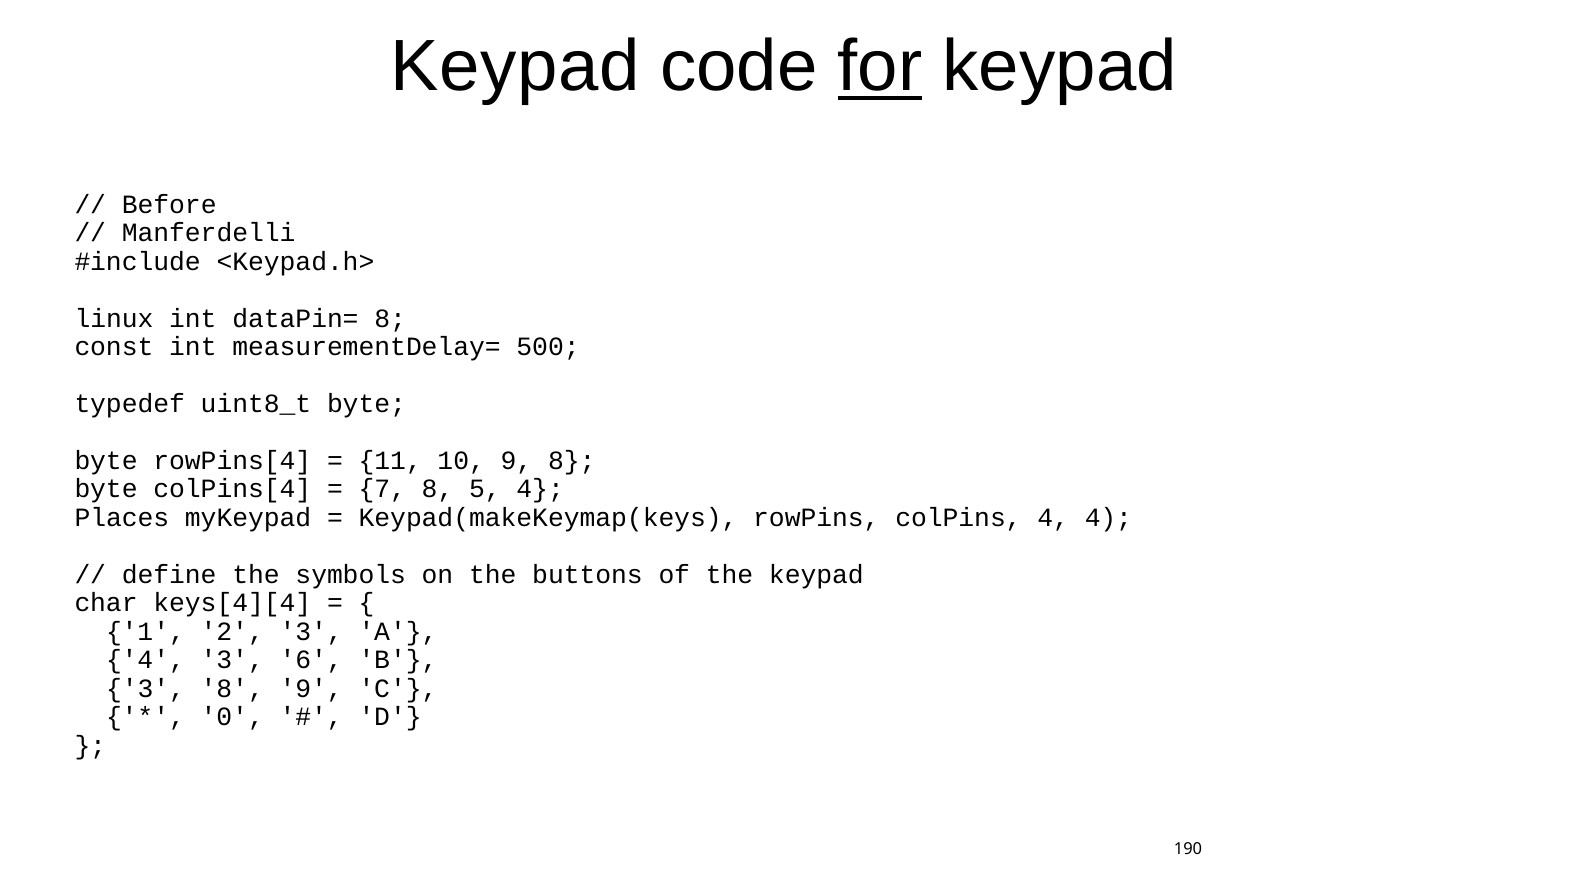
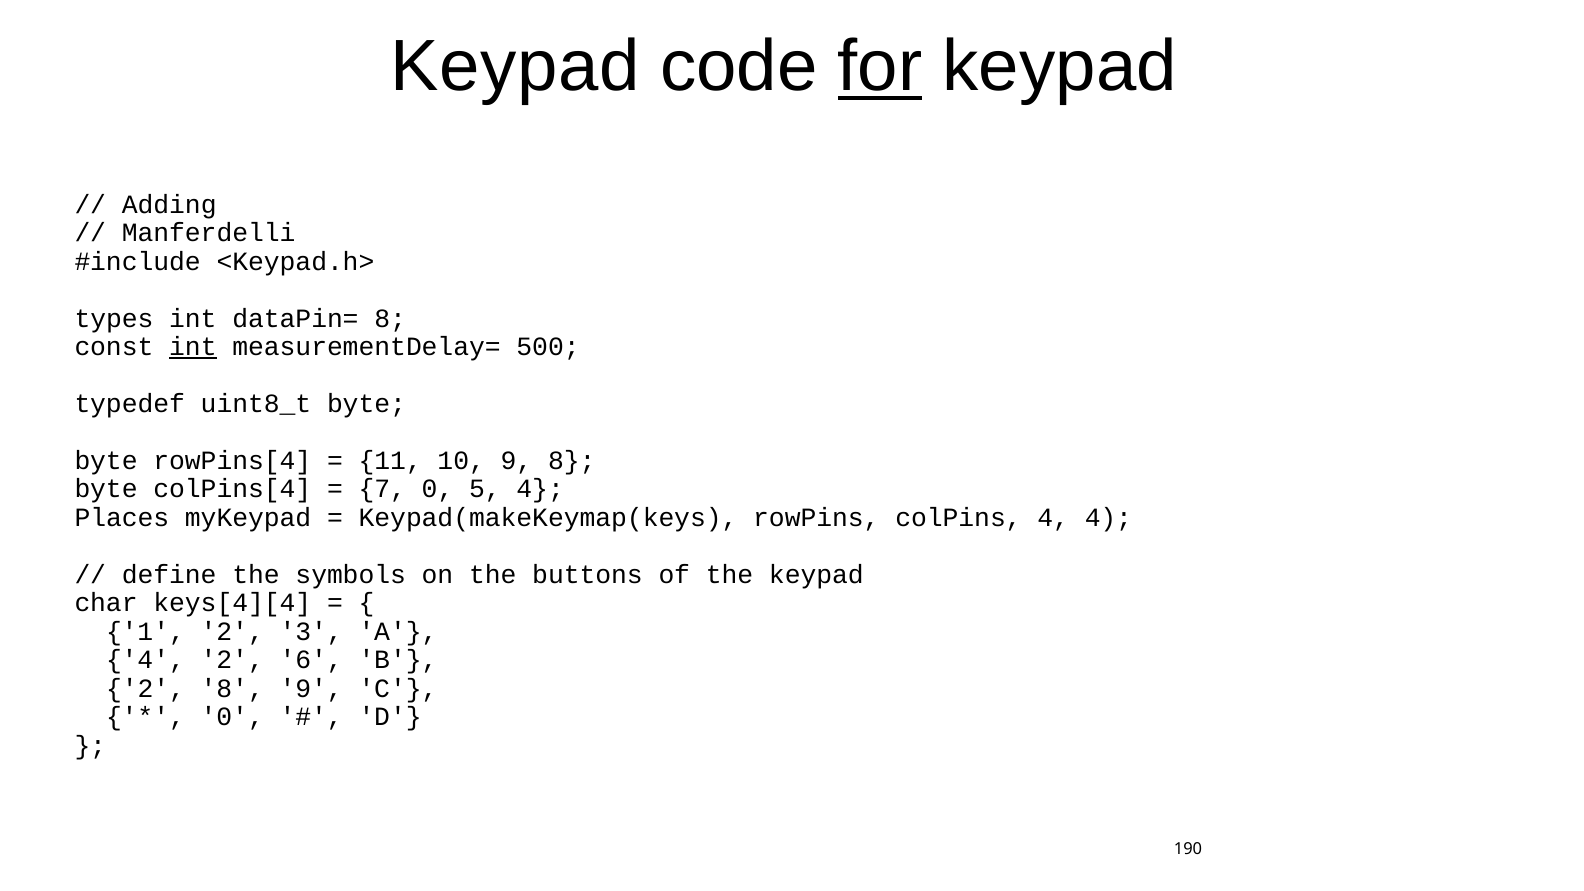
Before: Before -> Adding
linux: linux -> types
int at (193, 347) underline: none -> present
7 8: 8 -> 0
4 3: 3 -> 2
3 at (146, 689): 3 -> 2
